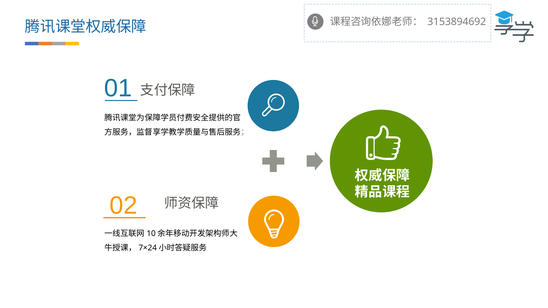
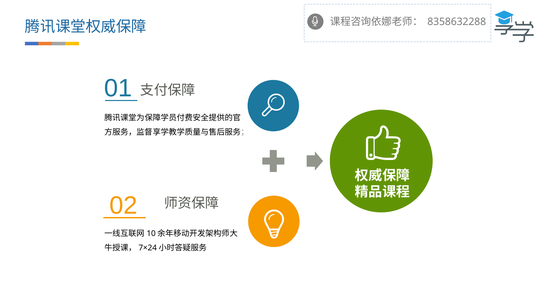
3153894692: 3153894692 -> 8358632288
